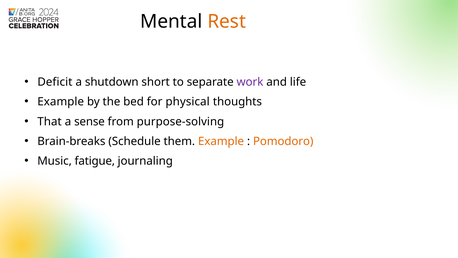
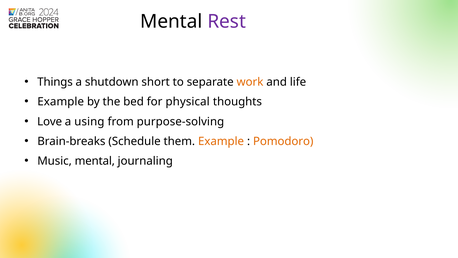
Rest colour: orange -> purple
Deficit: Deficit -> Things
work colour: purple -> orange
That: That -> Love
sense: sense -> using
Music fatigue: fatigue -> mental
